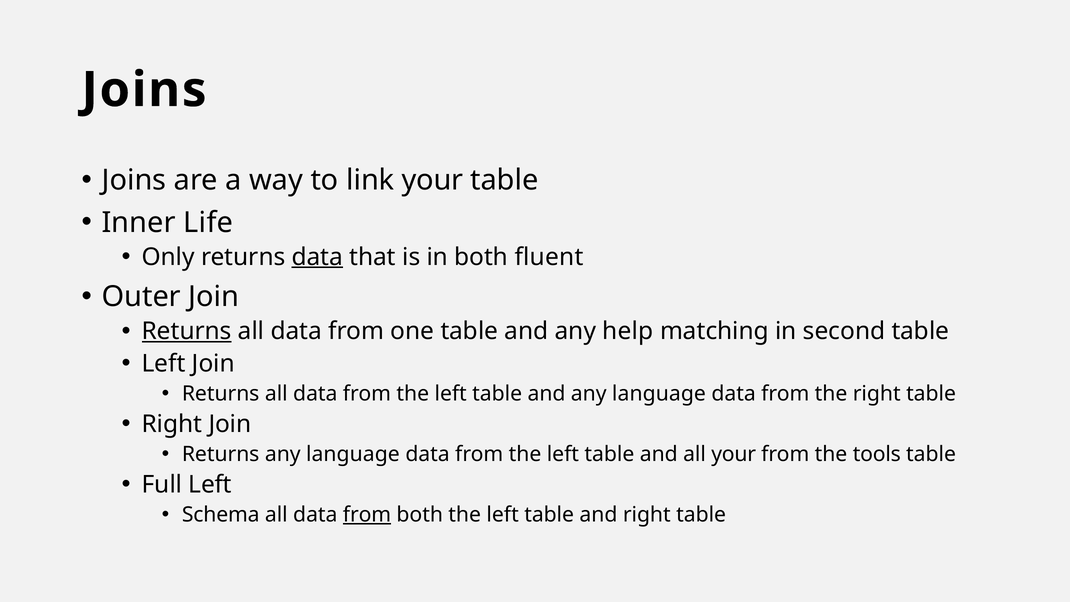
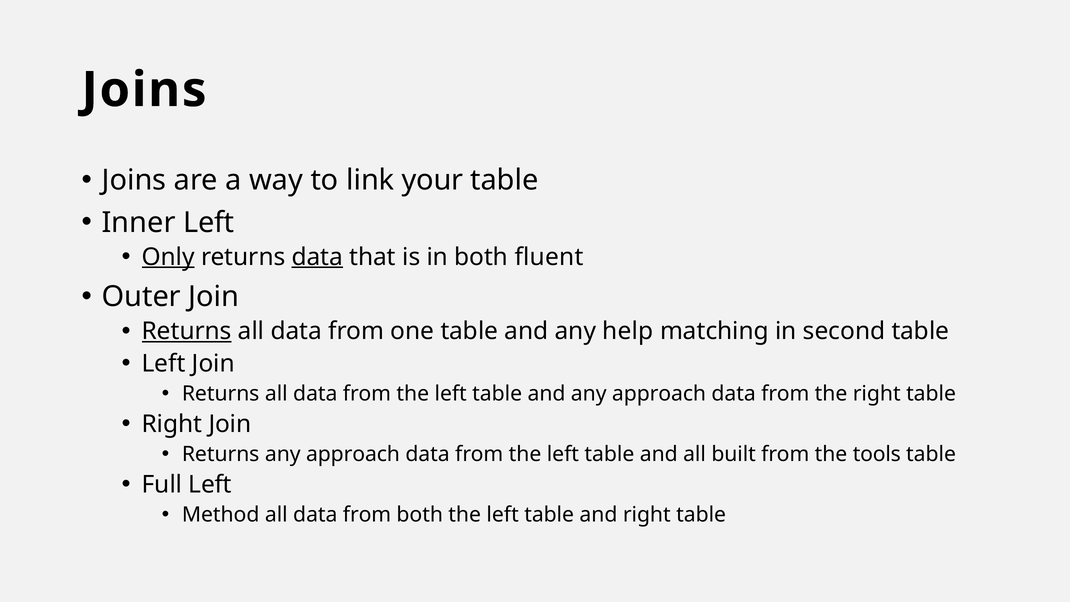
Inner Life: Life -> Left
Only underline: none -> present
and any language: language -> approach
Returns any language: language -> approach
all your: your -> built
Schema: Schema -> Method
from at (367, 515) underline: present -> none
